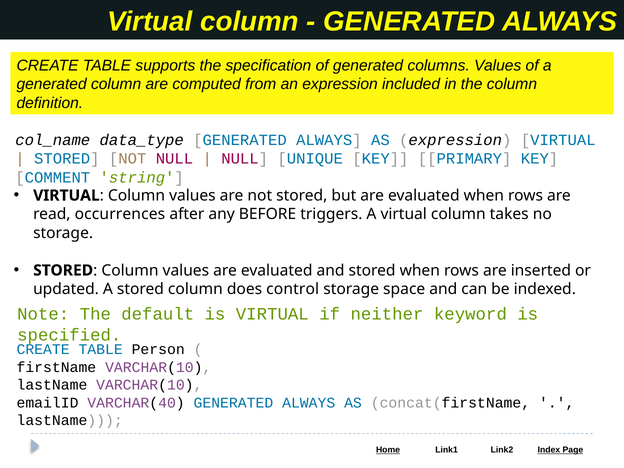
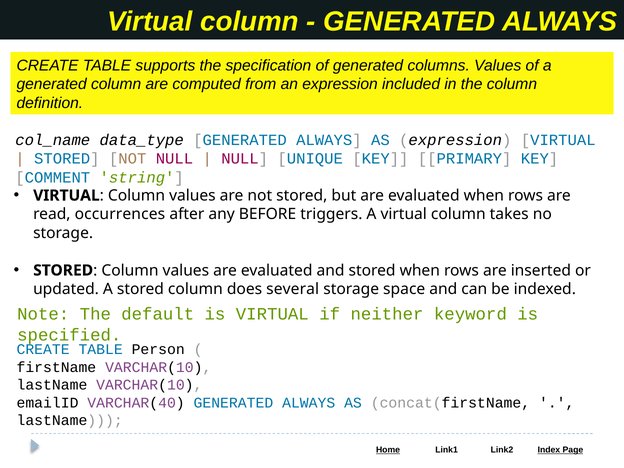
control: control -> several
